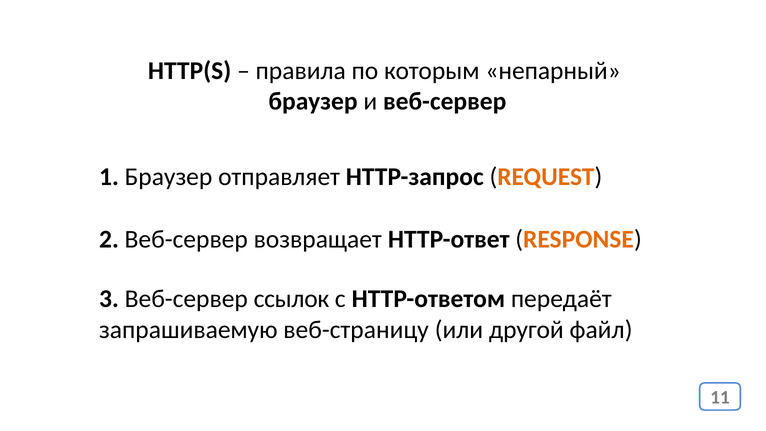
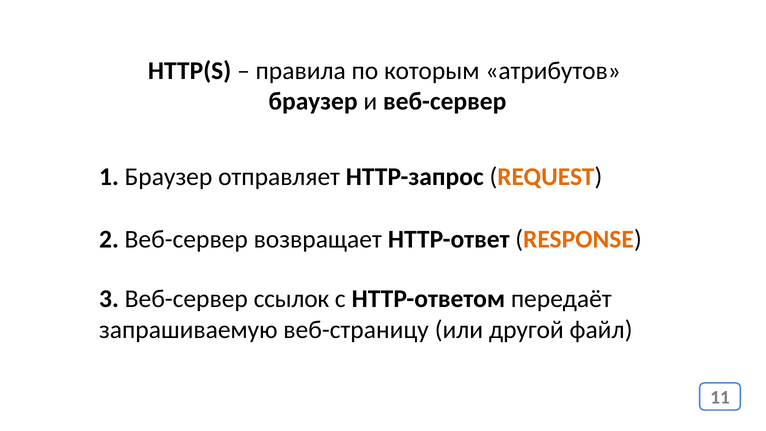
непарный: непарный -> атрибутов
